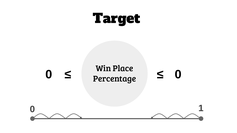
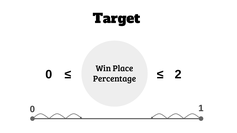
0 0: 0 -> 2
